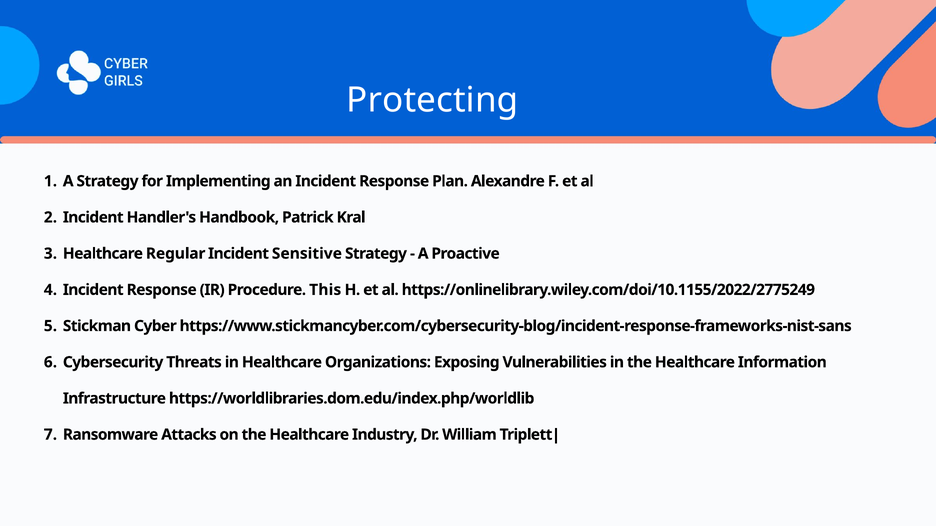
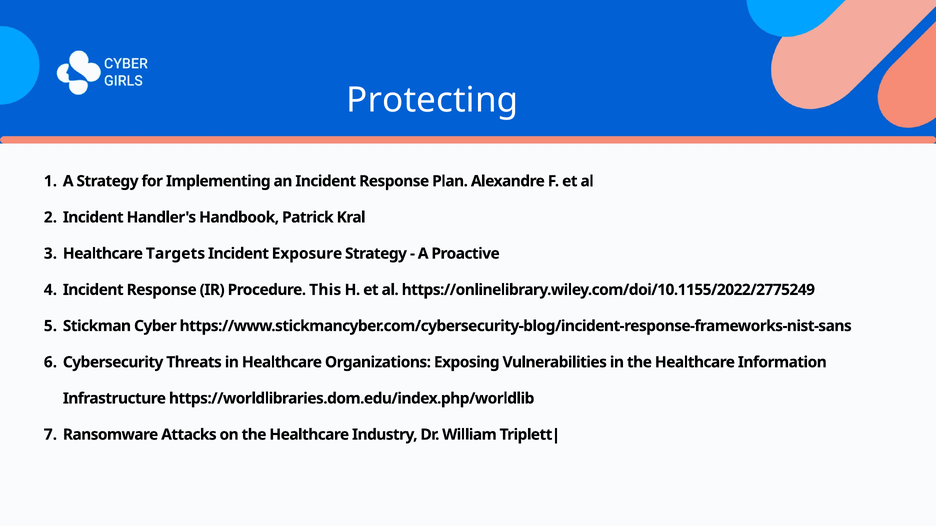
Regular: Regular -> Targets
Sensitive: Sensitive -> Exposure
